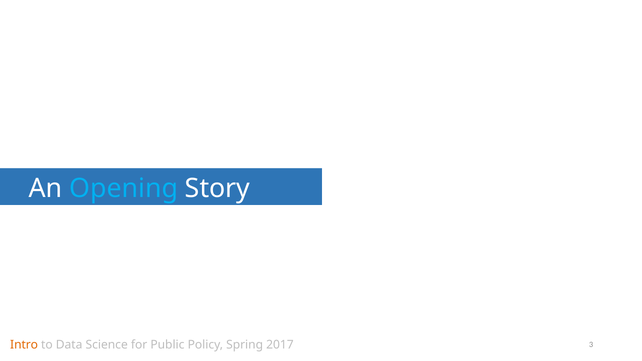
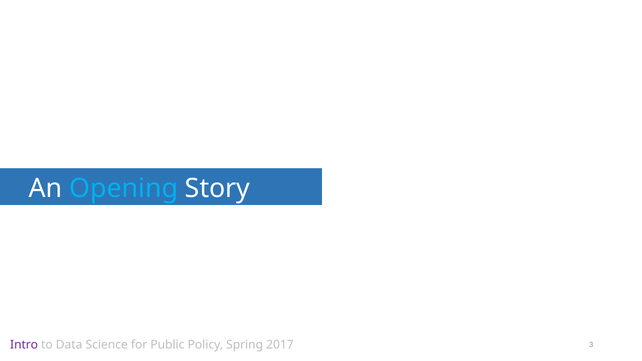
Intro colour: orange -> purple
